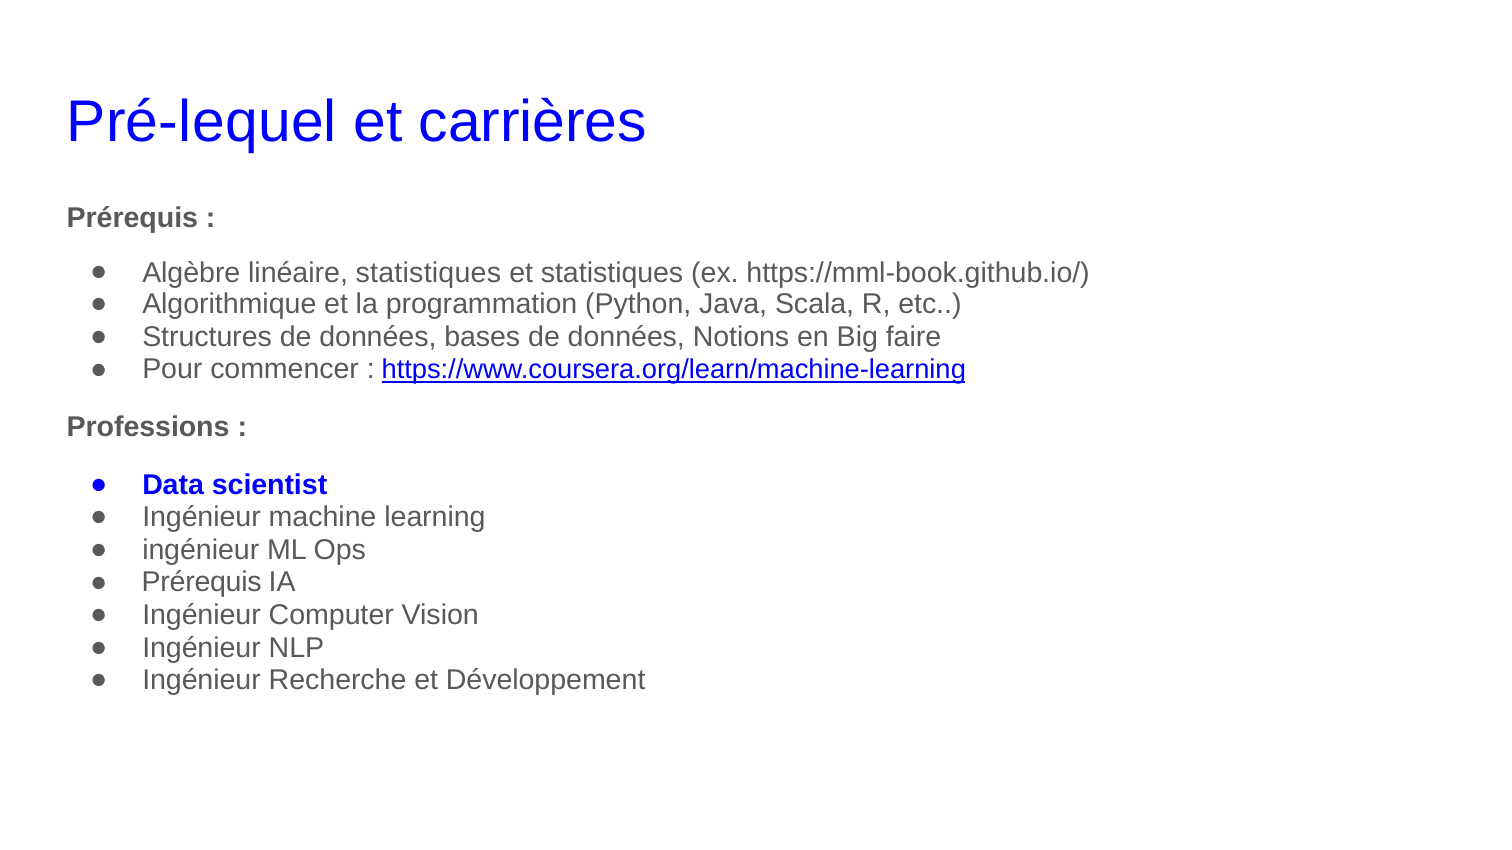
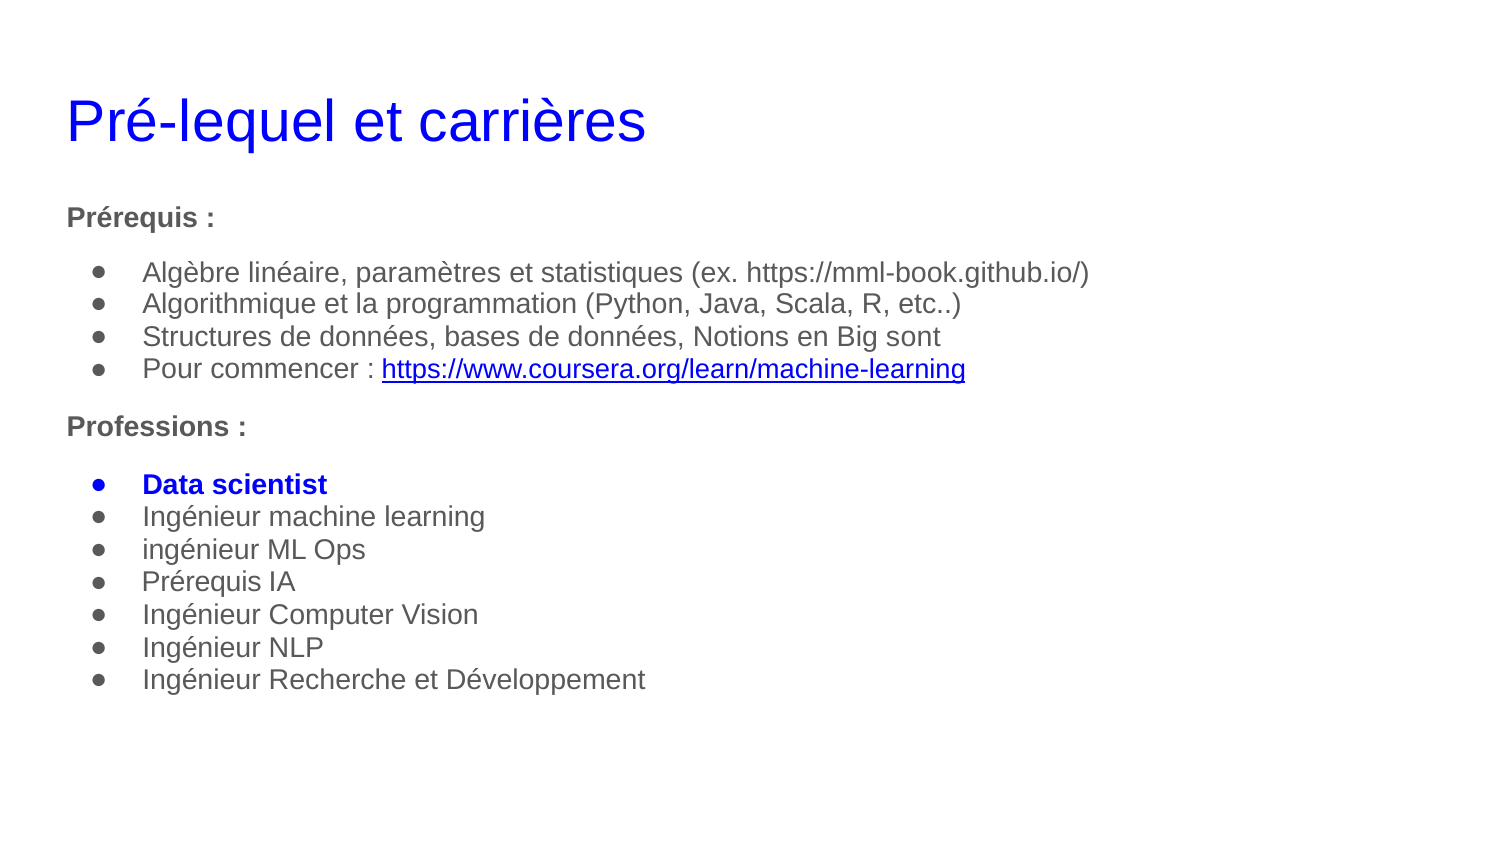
linéaire statistiques: statistiques -> paramètres
faire: faire -> sont
